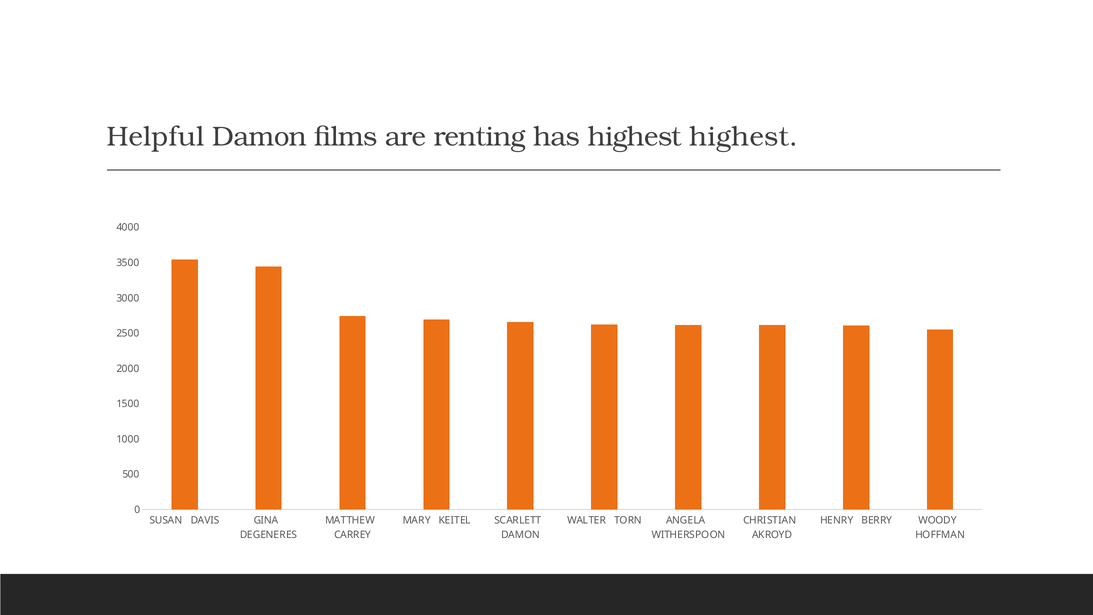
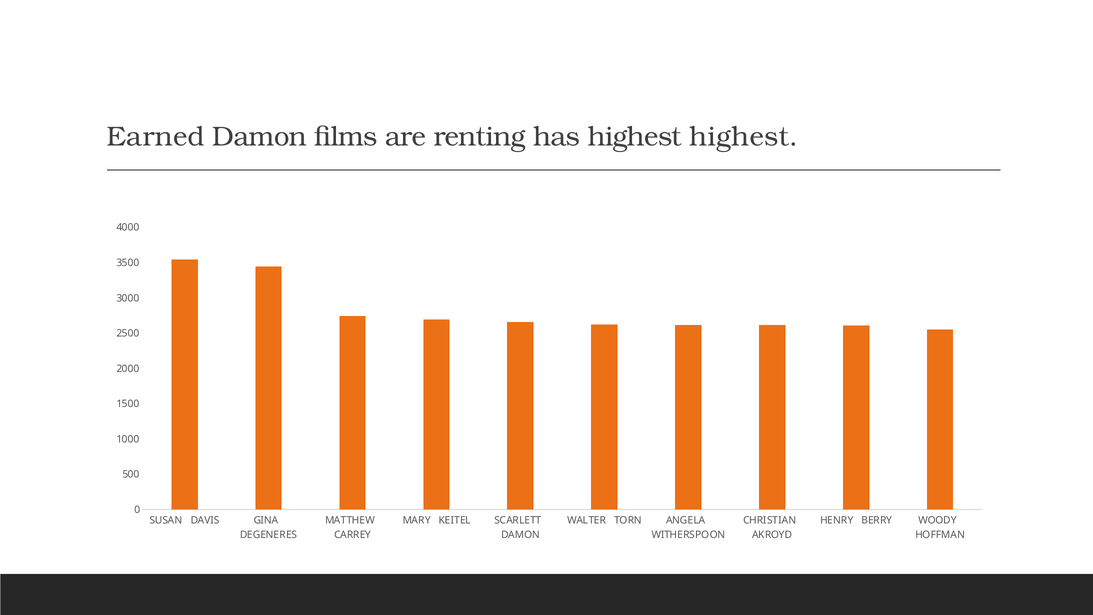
Helpful: Helpful -> Earned
